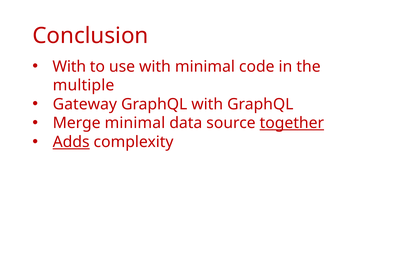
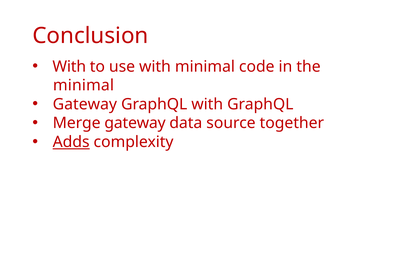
multiple at (84, 85): multiple -> minimal
Merge minimal: minimal -> gateway
together underline: present -> none
